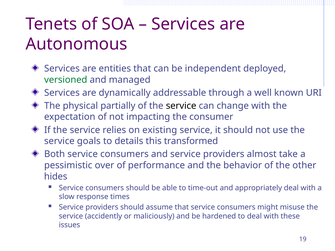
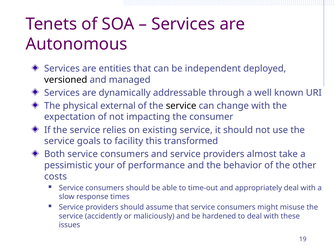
versioned colour: green -> black
partially: partially -> external
details: details -> facility
over: over -> your
hides: hides -> costs
